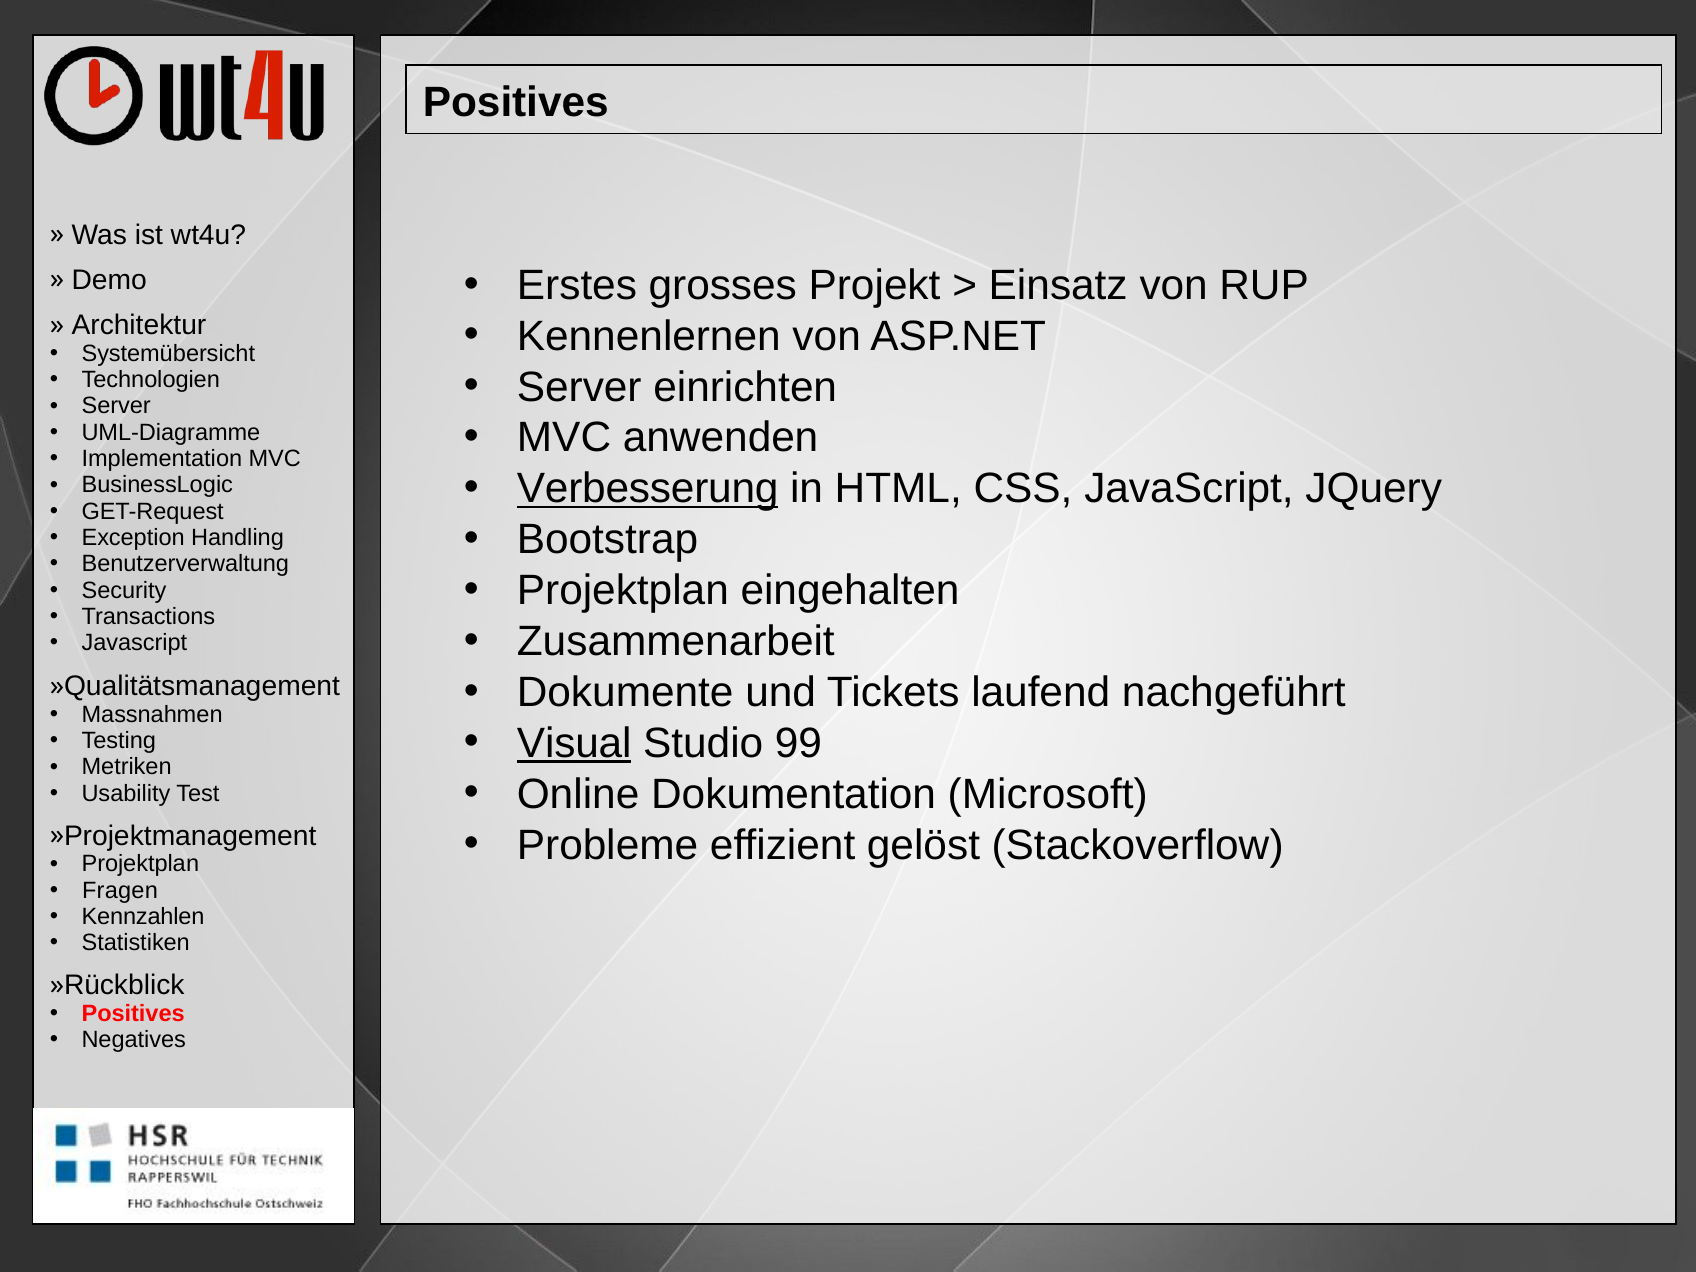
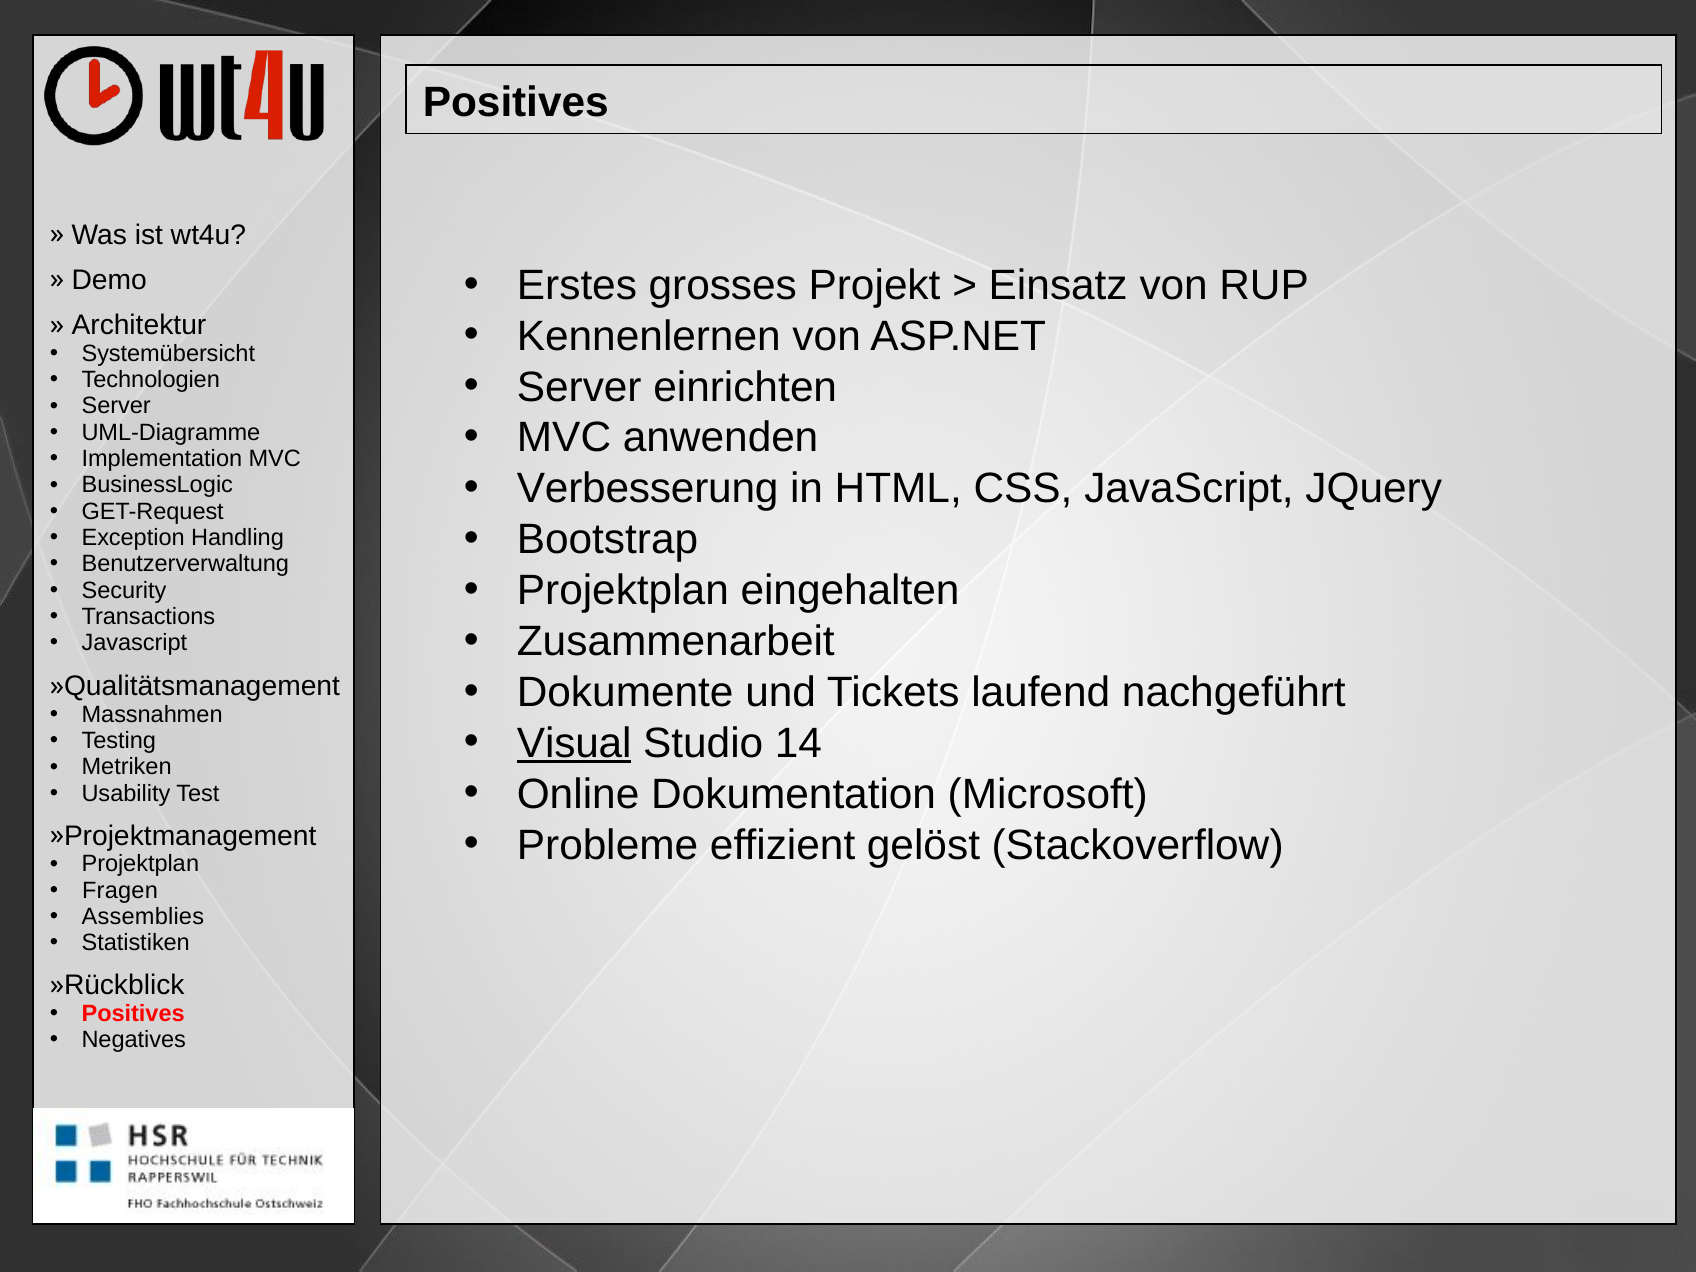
Verbesserung underline: present -> none
99: 99 -> 14
Kennzahlen: Kennzahlen -> Assemblies
